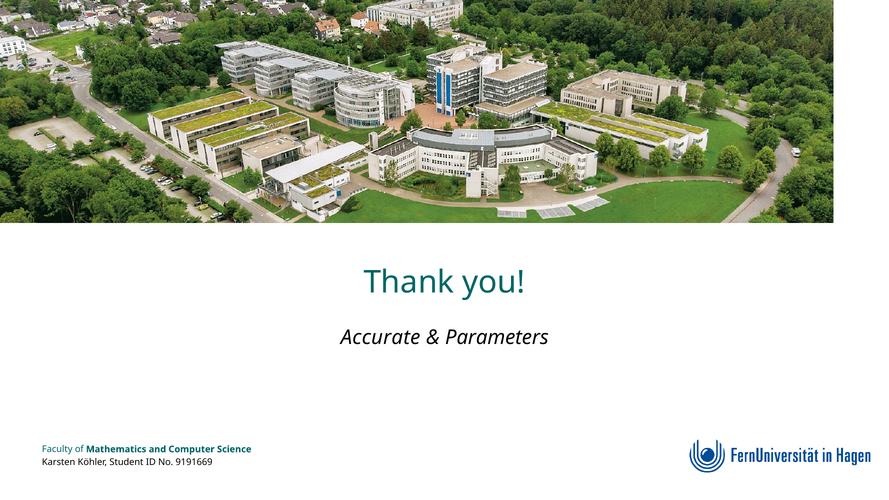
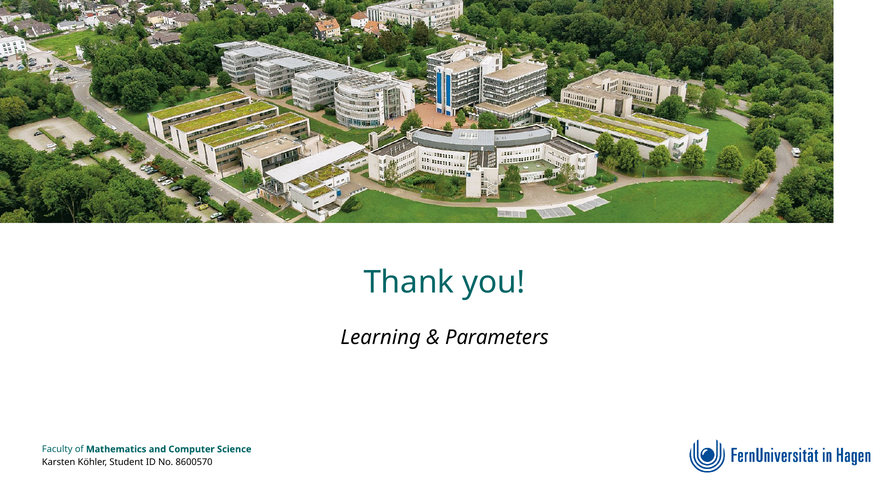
Accurate: Accurate -> Learning
9191669: 9191669 -> 8600570
